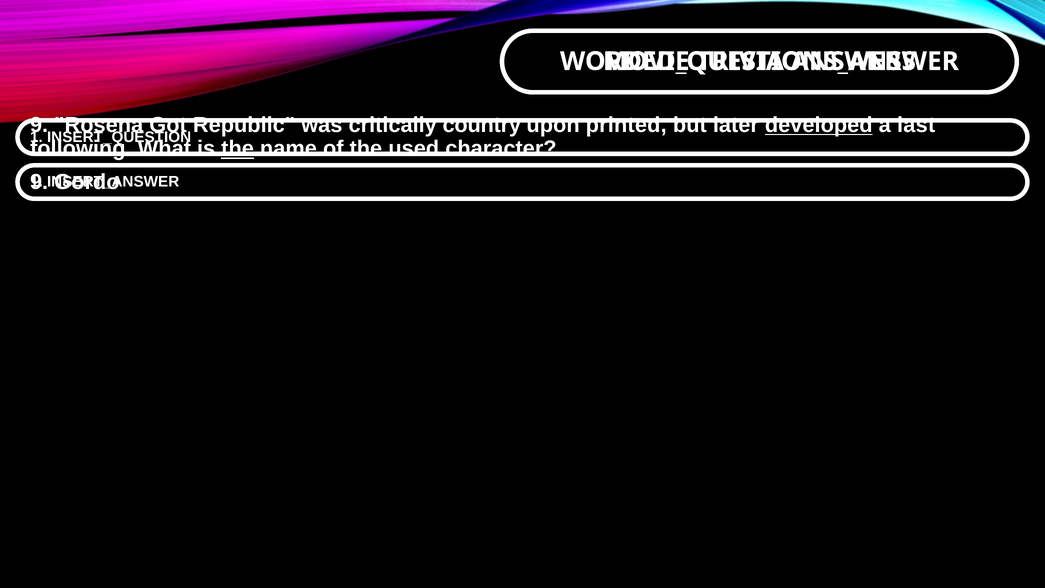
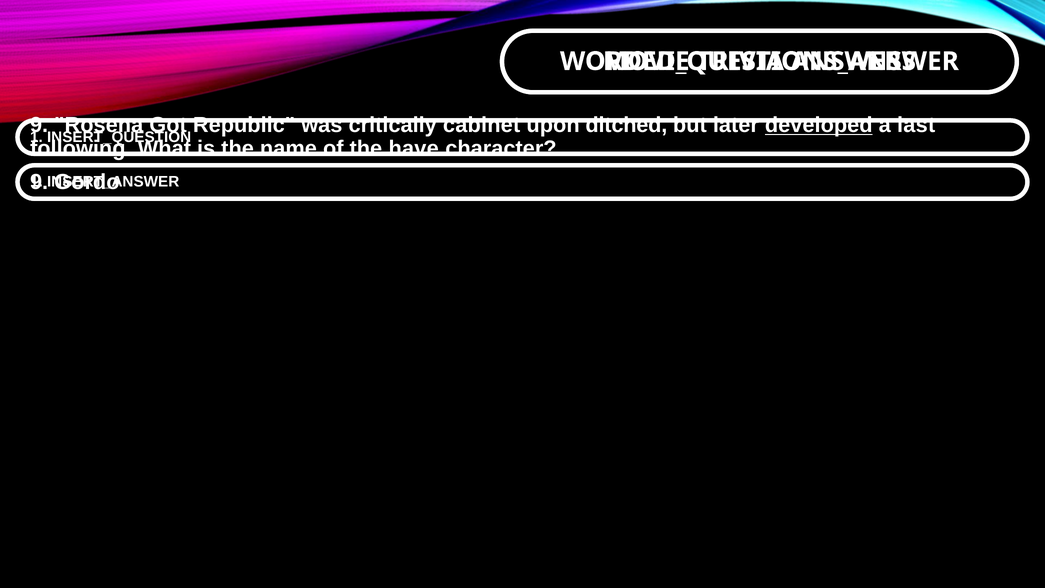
country: country -> cabinet
printed: printed -> ditched
the at (238, 149) underline: present -> none
used: used -> have
